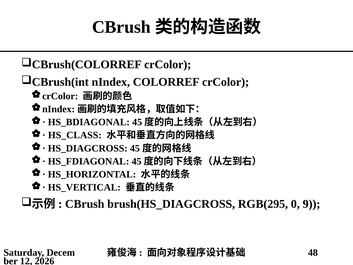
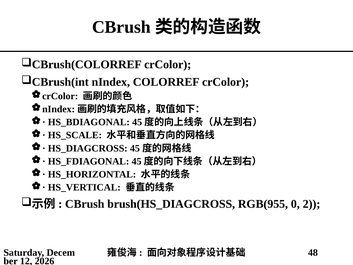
HS_CLASS: HS_CLASS -> HS_SCALE
RGB(295: RGB(295 -> RGB(955
9: 9 -> 2
